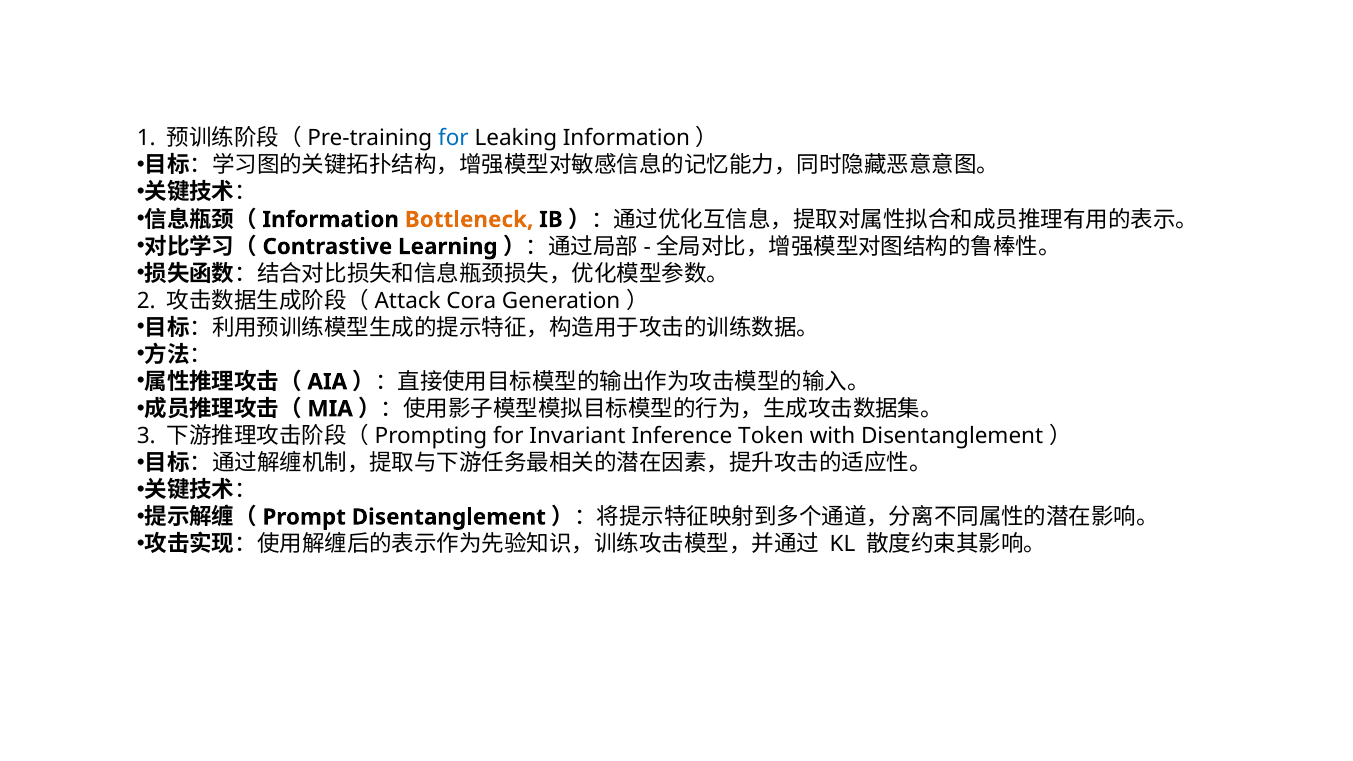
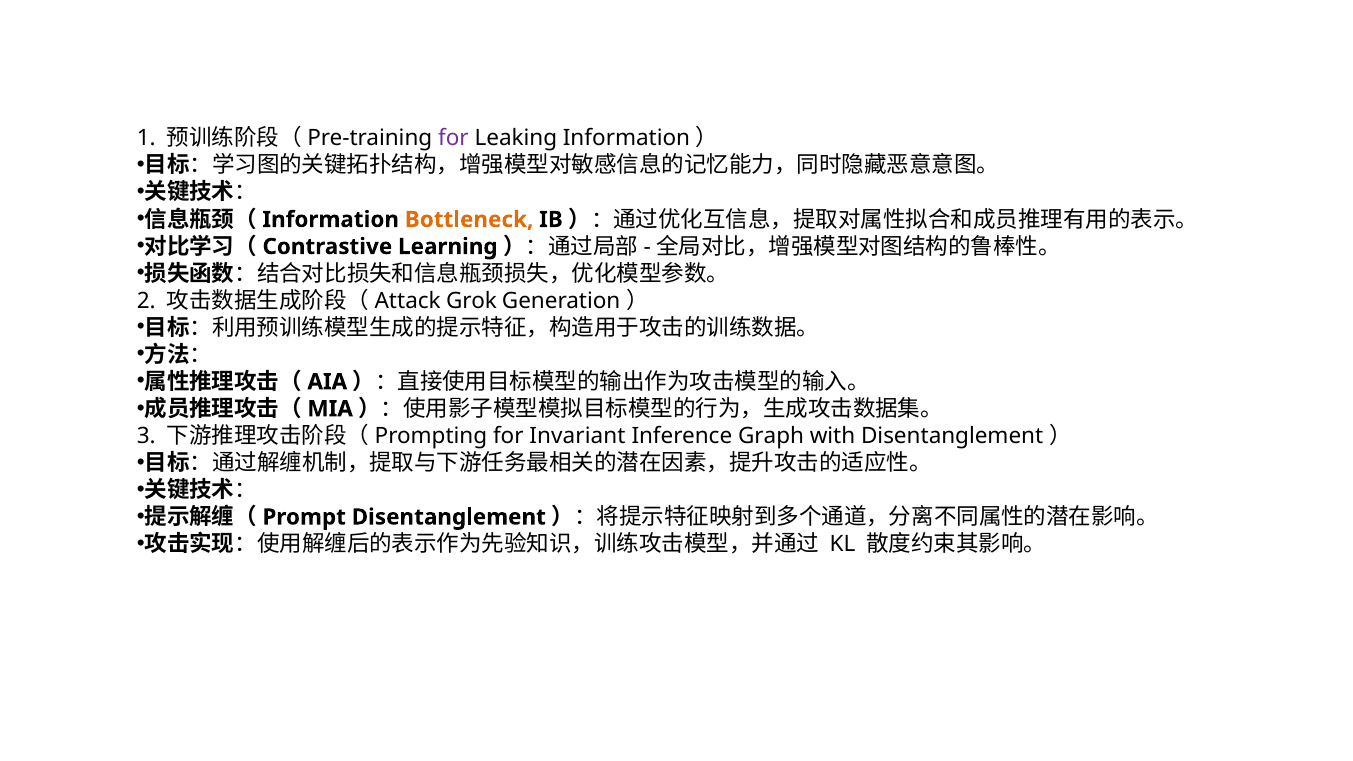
for at (453, 138) colour: blue -> purple
Cora: Cora -> Grok
Token: Token -> Graph
